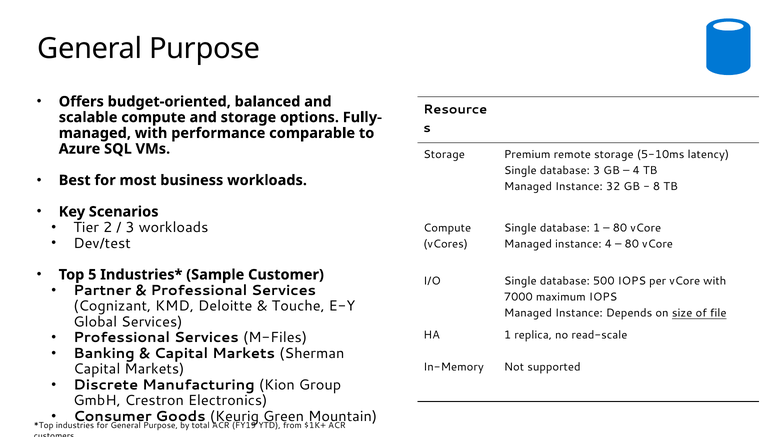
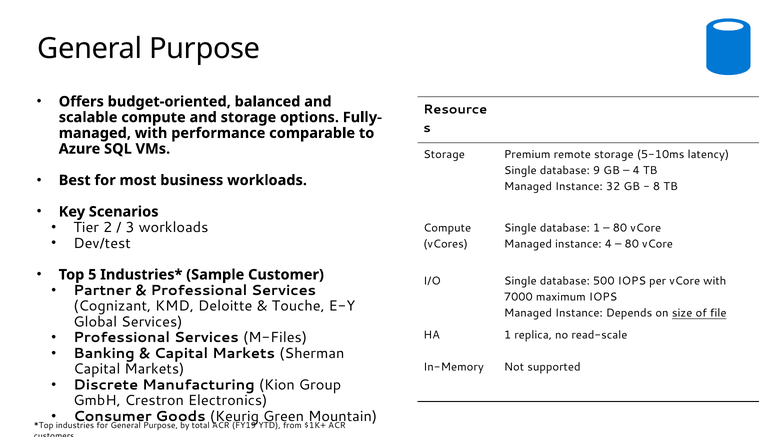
database 3: 3 -> 9
